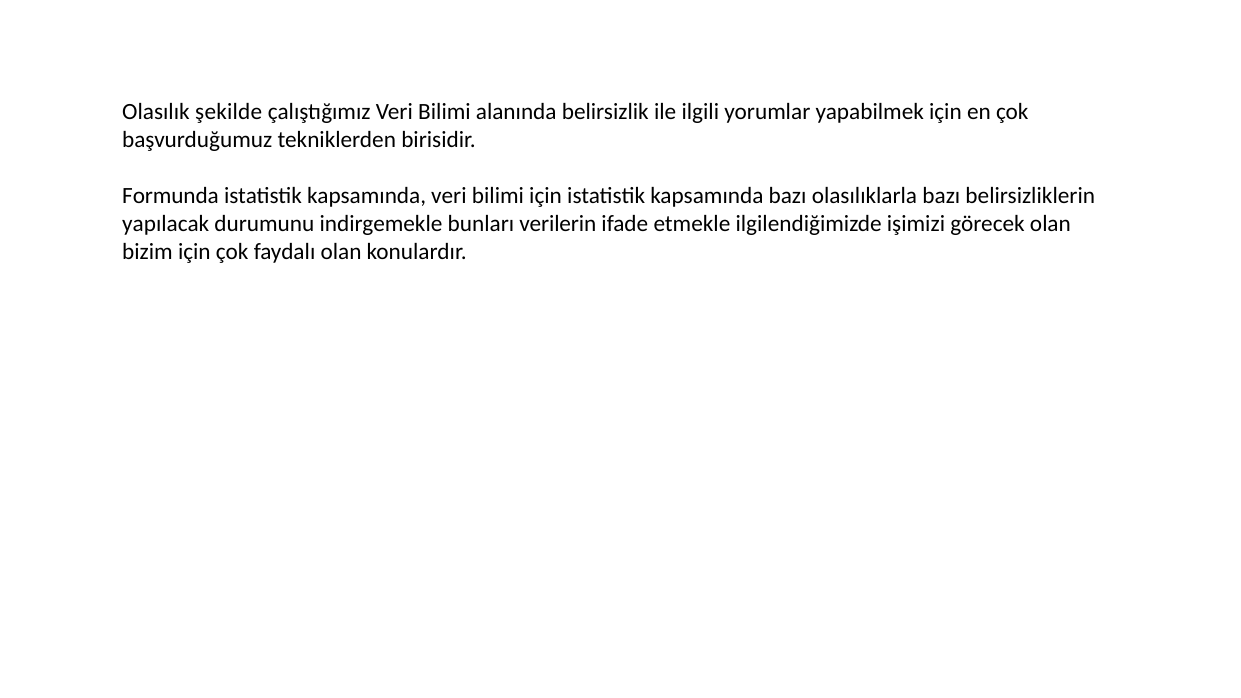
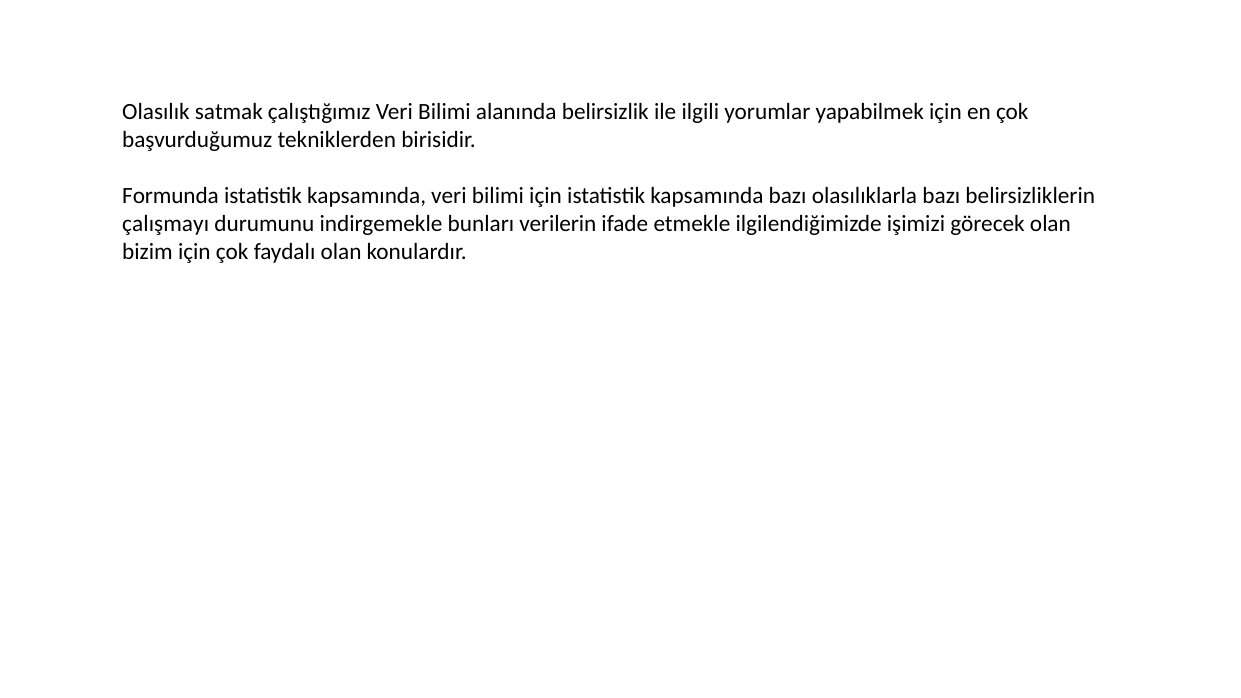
şekilde: şekilde -> satmak
yapılacak: yapılacak -> çalışmayı
